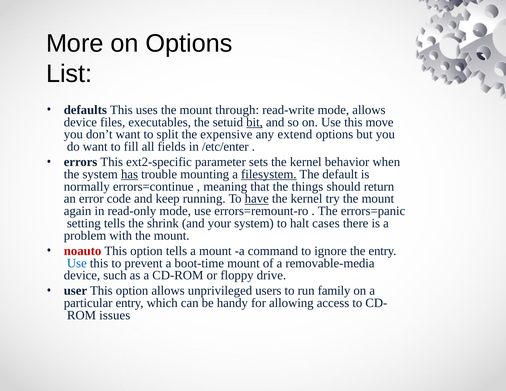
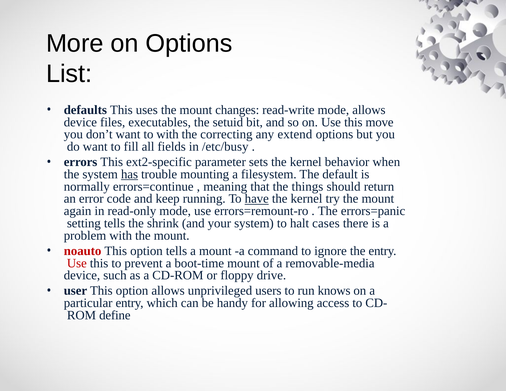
through: through -> changes
bit underline: present -> none
to split: split -> with
expensive: expensive -> correcting
/etc/enter: /etc/enter -> /etc/busy
filesystem underline: present -> none
Use at (77, 263) colour: blue -> red
family: family -> knows
issues: issues -> define
